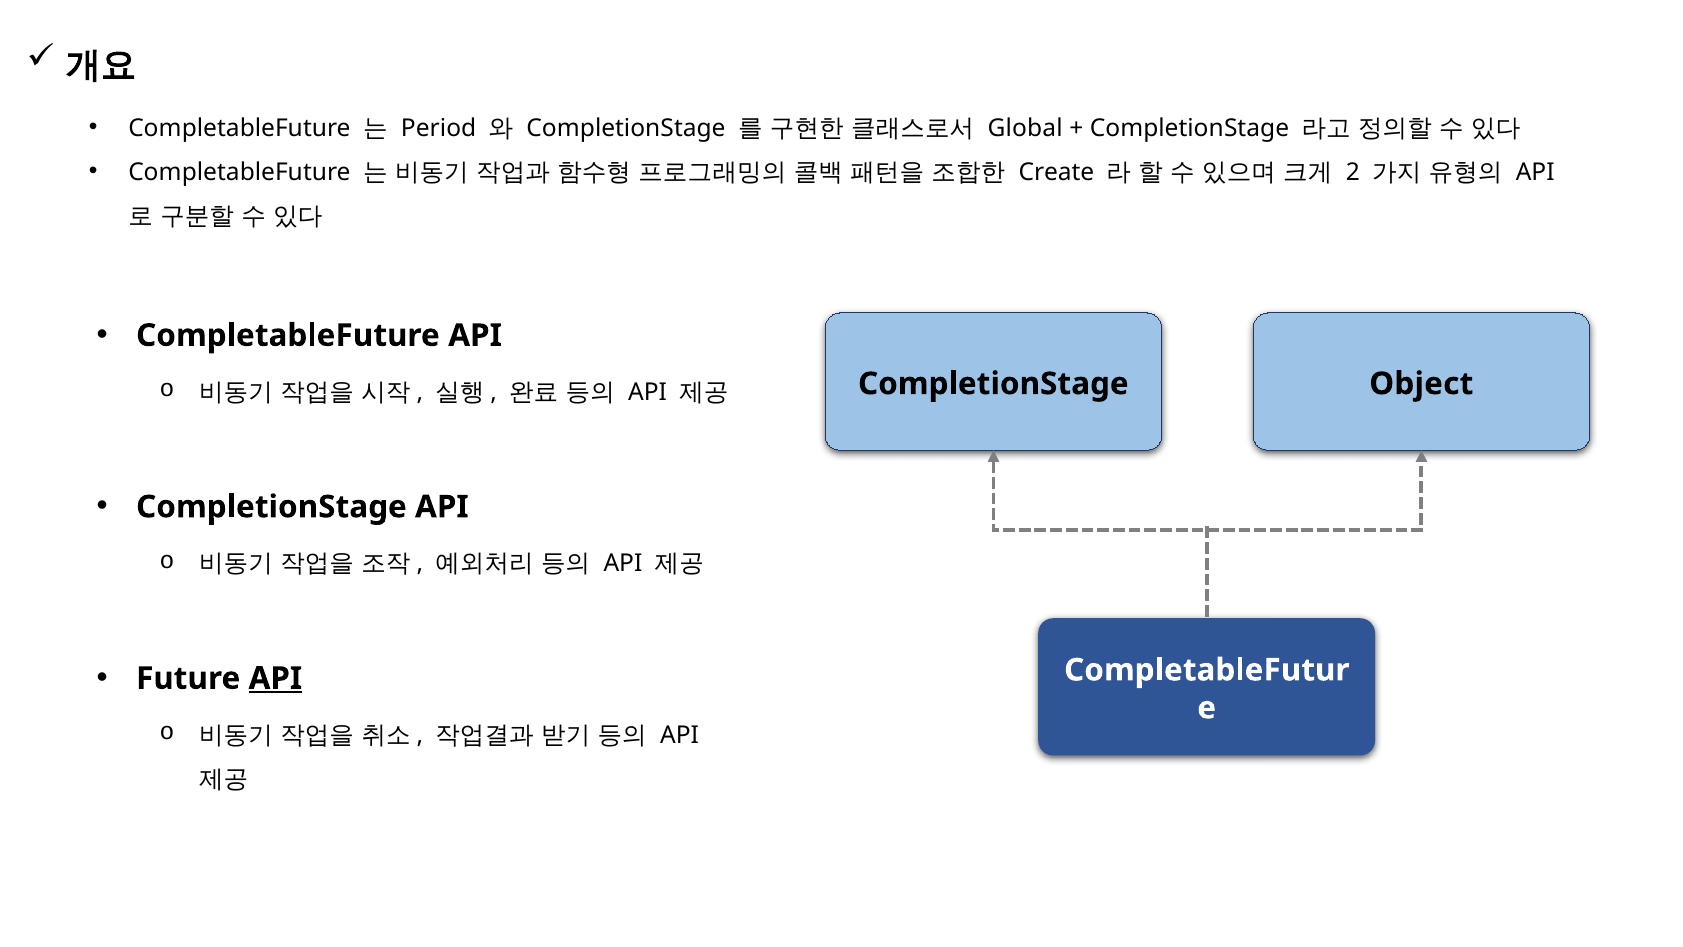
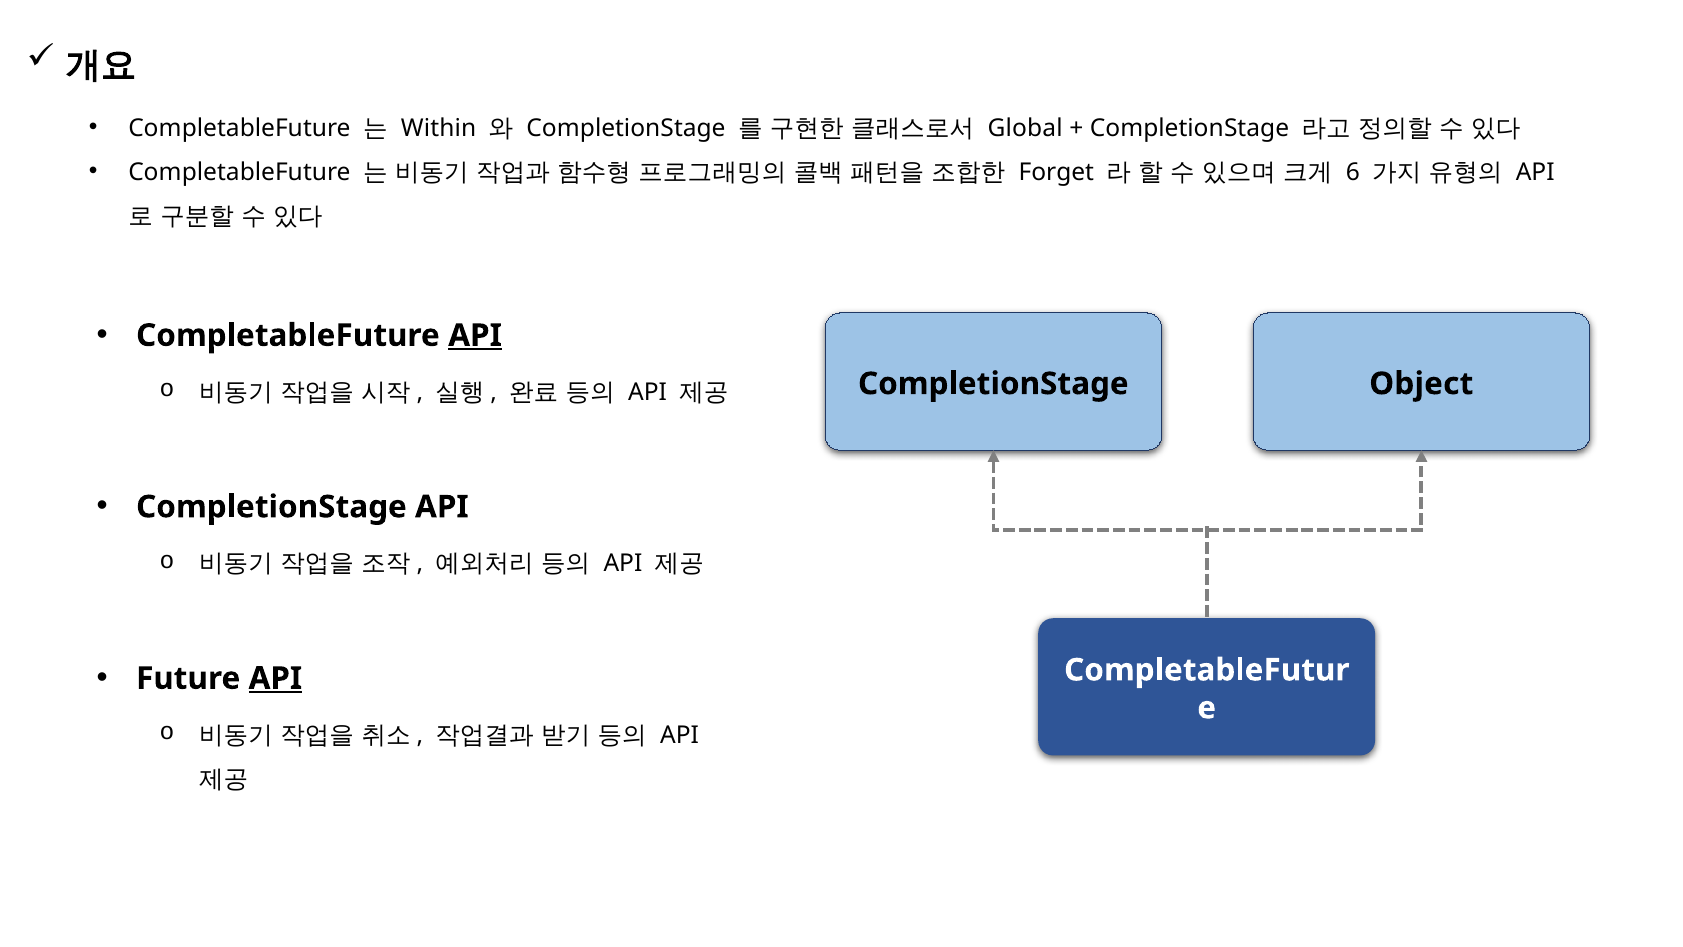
Period: Period -> Within
Create: Create -> Forget
2: 2 -> 6
API at (475, 335) underline: none -> present
